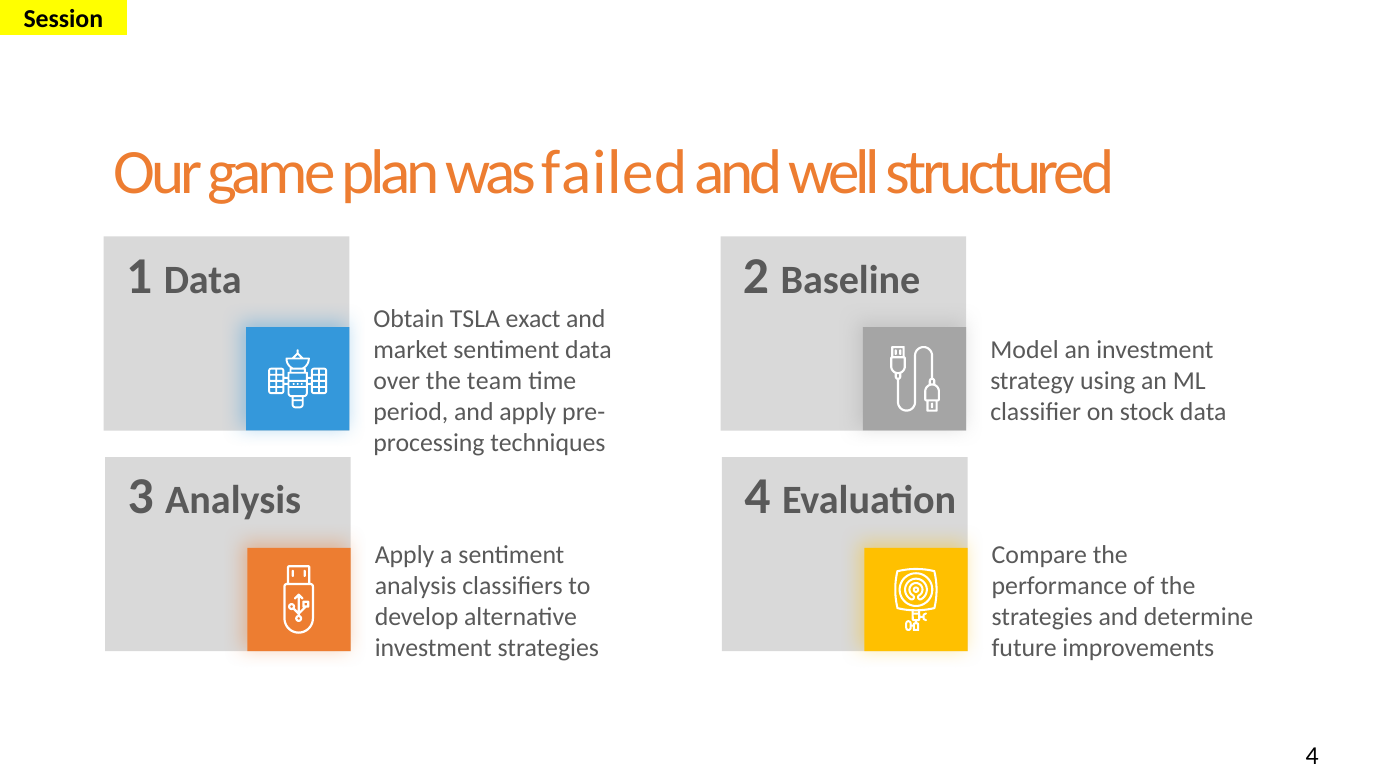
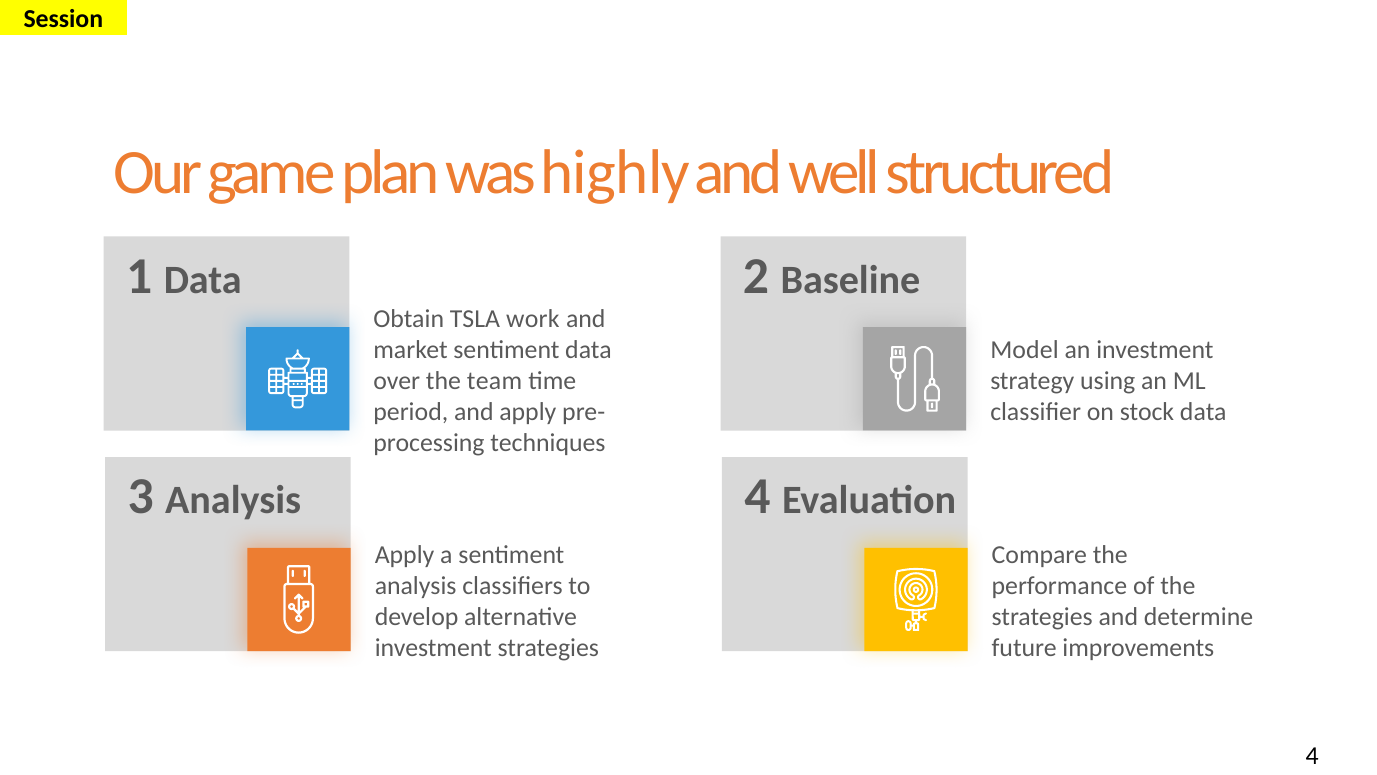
failed: failed -> highly
exact: exact -> work
